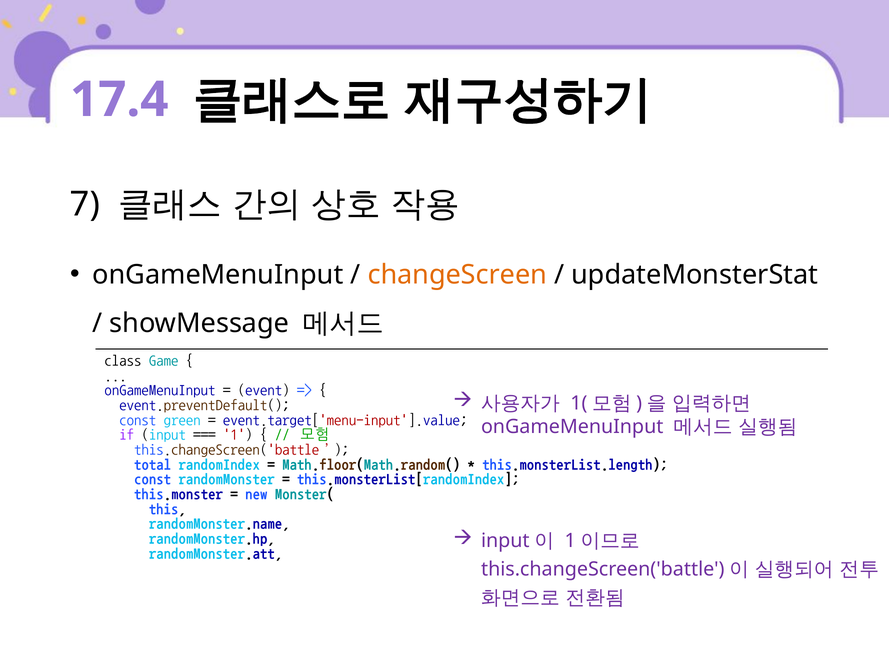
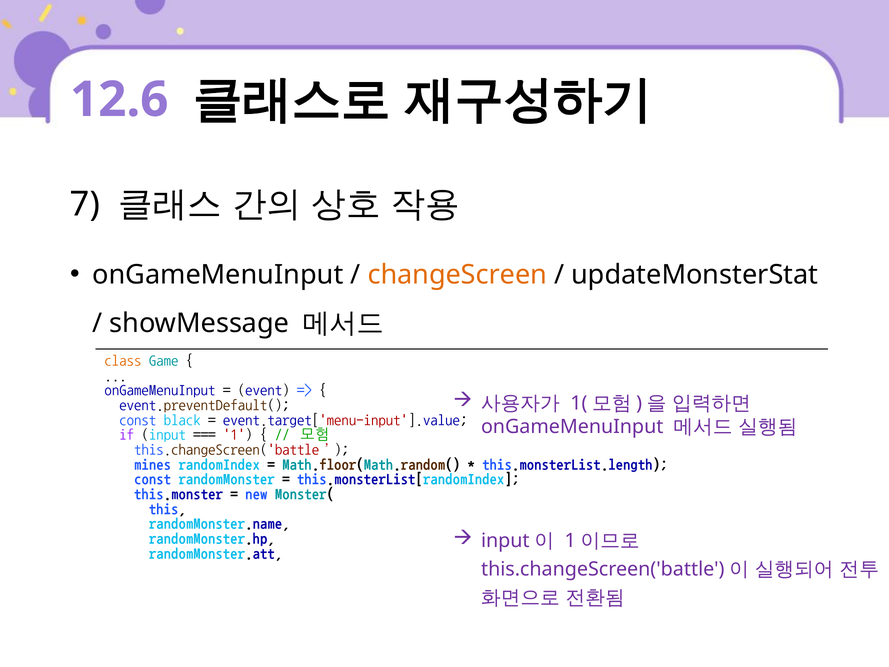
17.4: 17.4 -> 12.6
class colour: black -> orange
green: green -> black
total: total -> mines
